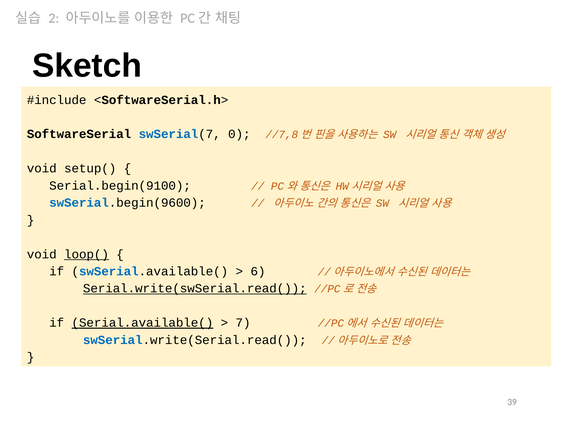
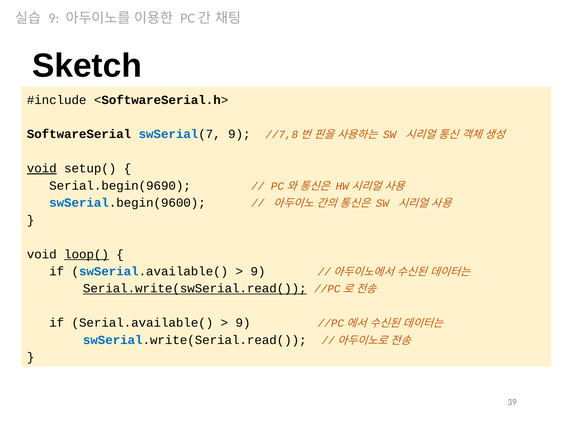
2 at (54, 18): 2 -> 9
swSerial(7 0: 0 -> 9
void at (42, 168) underline: none -> present
Serial.begin(9100: Serial.begin(9100 -> Serial.begin(9690
6 at (258, 271): 6 -> 9
Serial.available( underline: present -> none
7 at (243, 323): 7 -> 9
